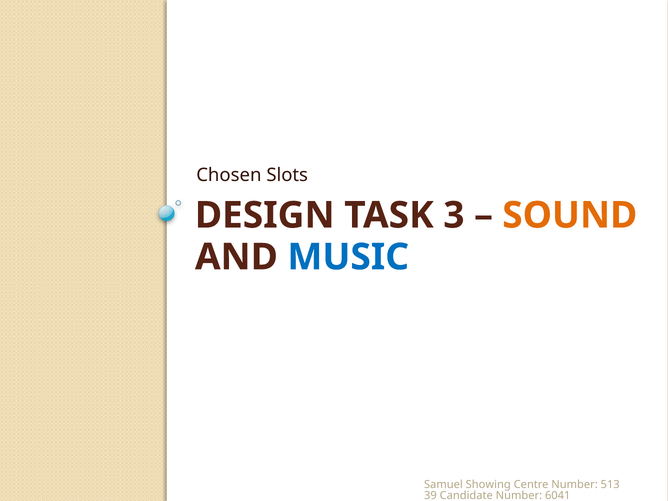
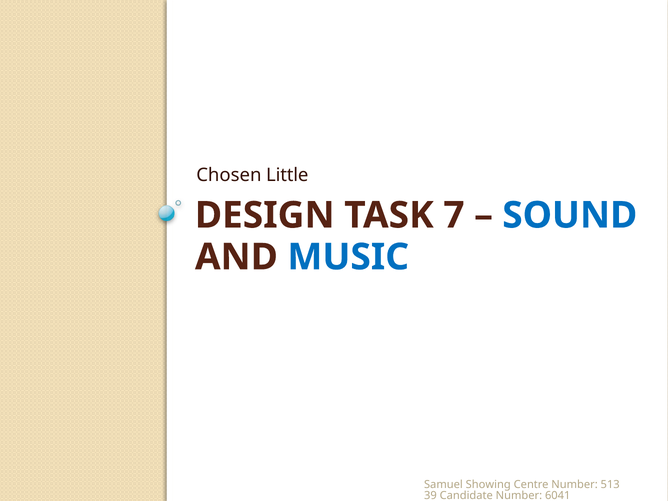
Slots: Slots -> Little
3: 3 -> 7
SOUND colour: orange -> blue
